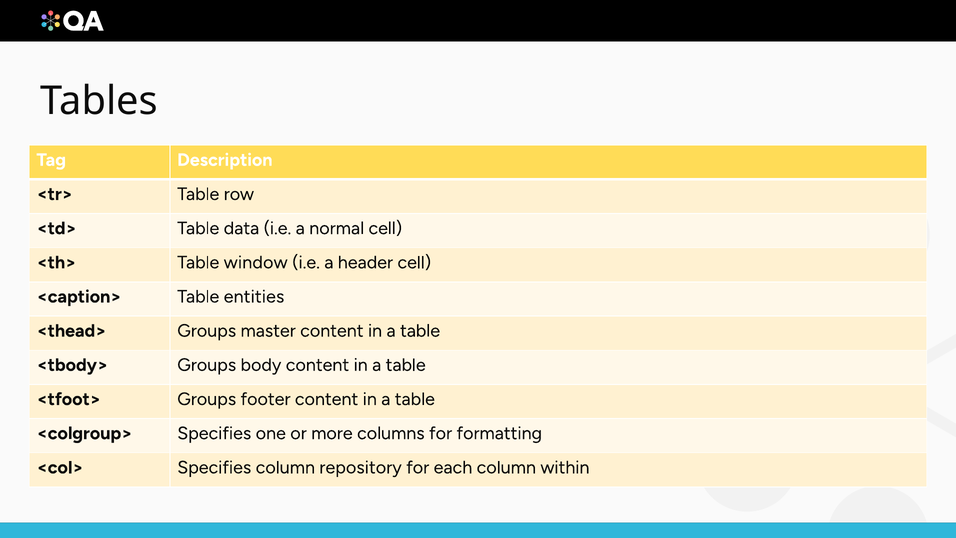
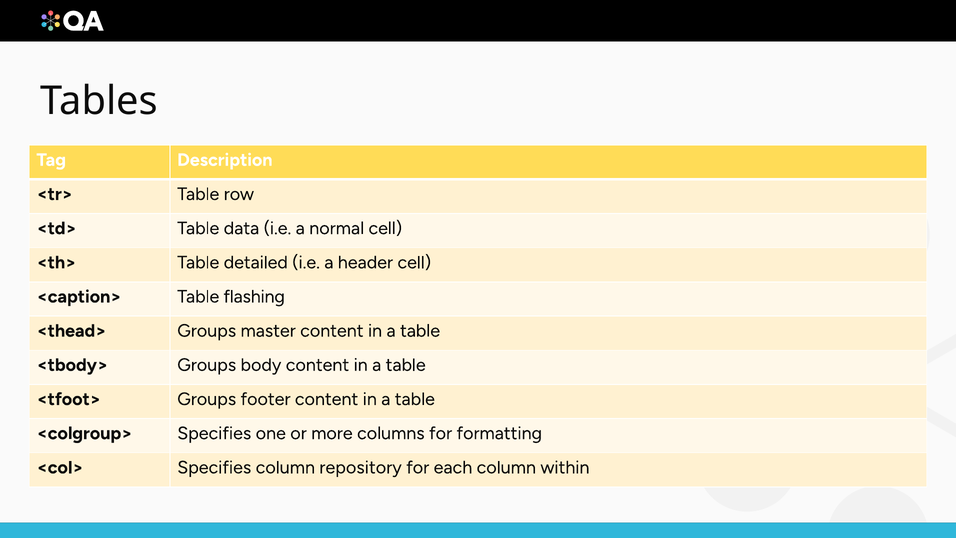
window: window -> detailed
entities: entities -> flashing
